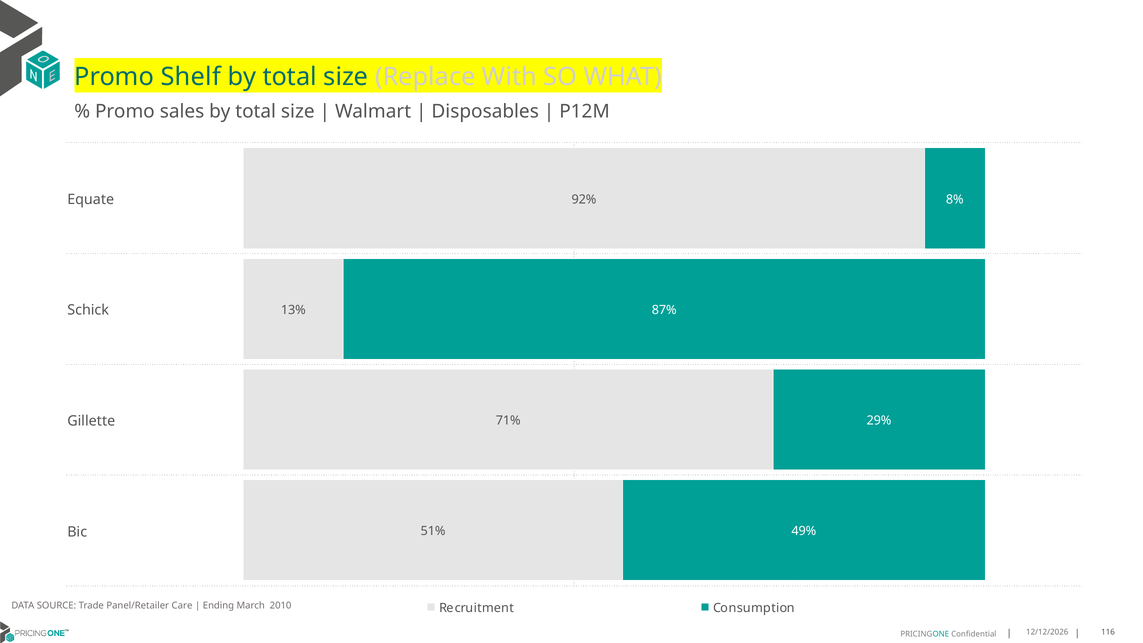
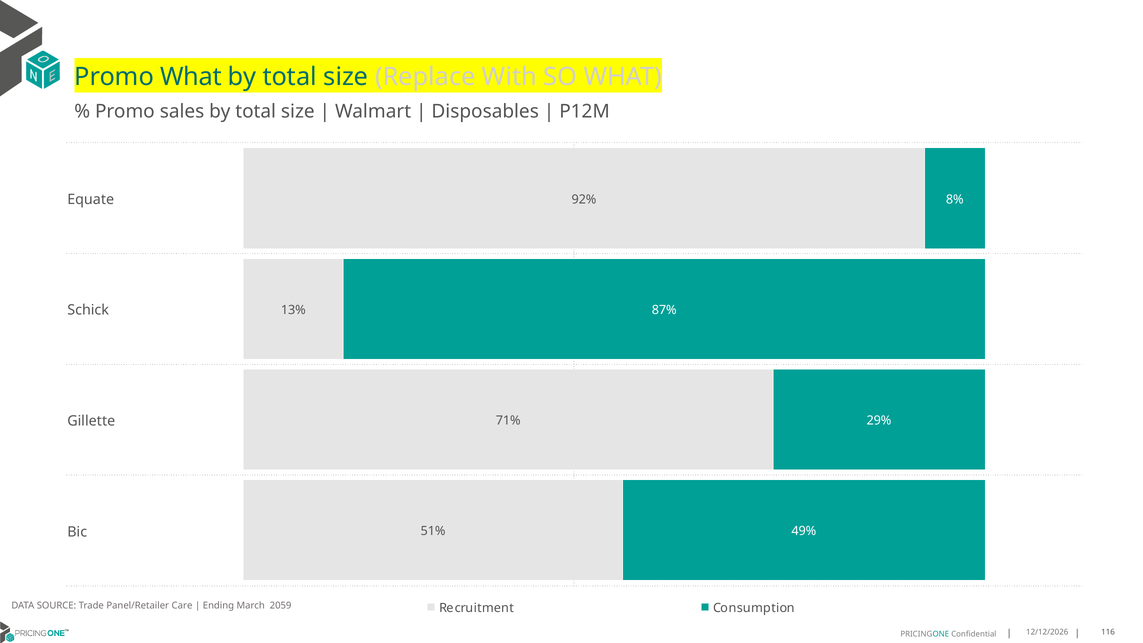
Promo Shelf: Shelf -> What
2010: 2010 -> 2059
